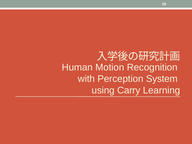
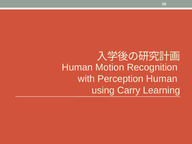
Perception System: System -> Human
